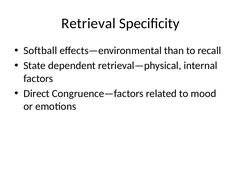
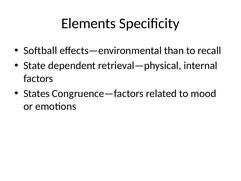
Retrieval: Retrieval -> Elements
Direct: Direct -> States
